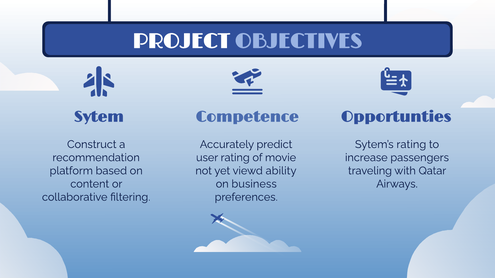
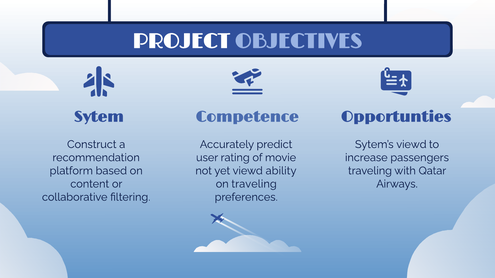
Sytem’s rating: rating -> viewd
on business: business -> traveling
